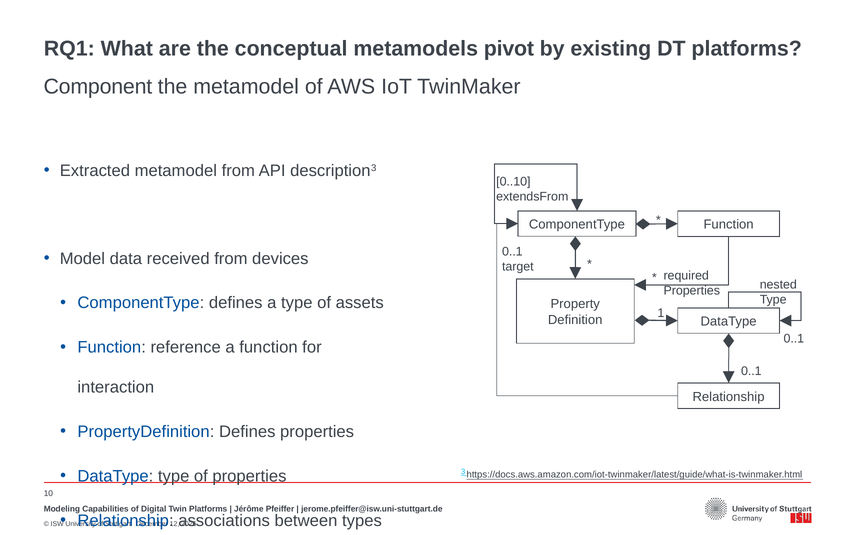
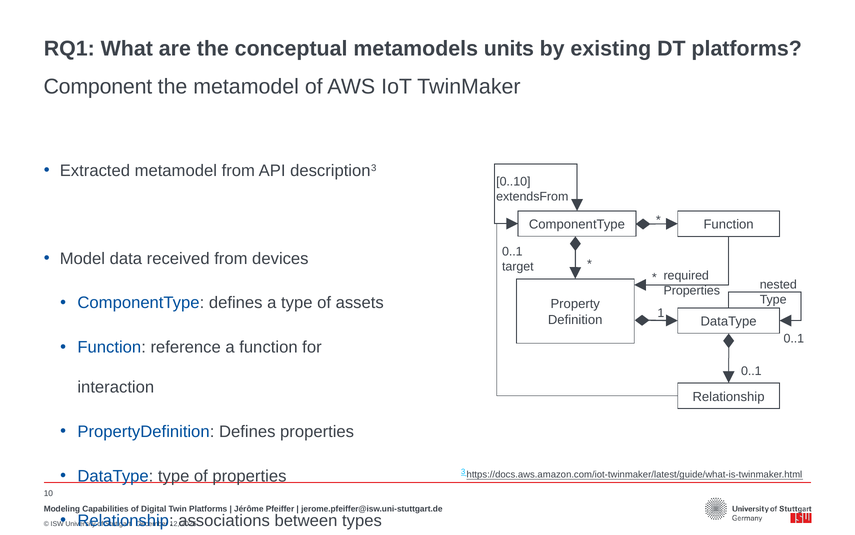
pivot: pivot -> units
